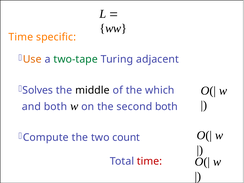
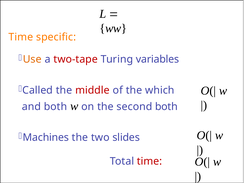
two-tape colour: green -> red
adjacent: adjacent -> variables
Solves: Solves -> Called
middle colour: black -> red
Compute: Compute -> Machines
count: count -> slides
